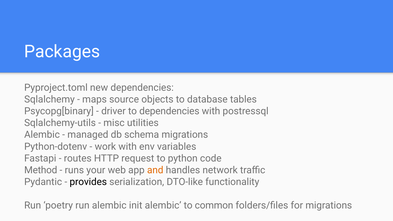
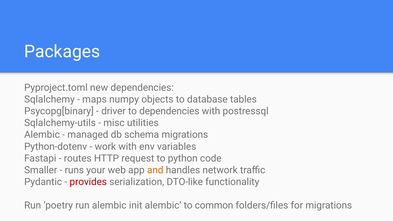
source: source -> numpy
Method: Method -> Smaller
provides colour: black -> red
